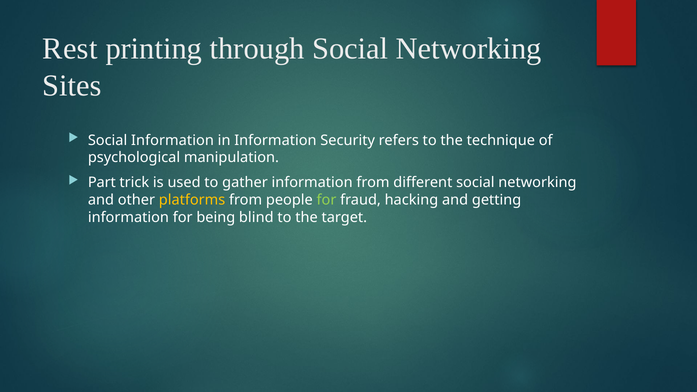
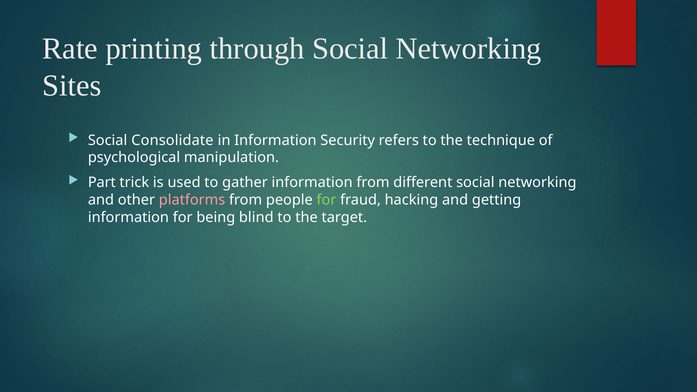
Rest: Rest -> Rate
Social Information: Information -> Consolidate
platforms colour: yellow -> pink
